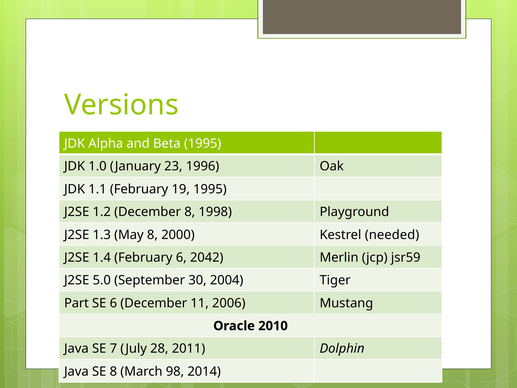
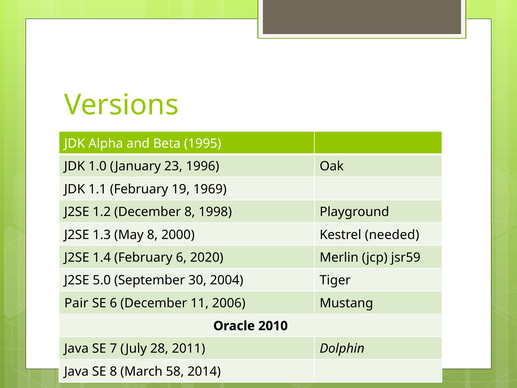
19 1995: 1995 -> 1969
2042: 2042 -> 2020
Part: Part -> Pair
98: 98 -> 58
